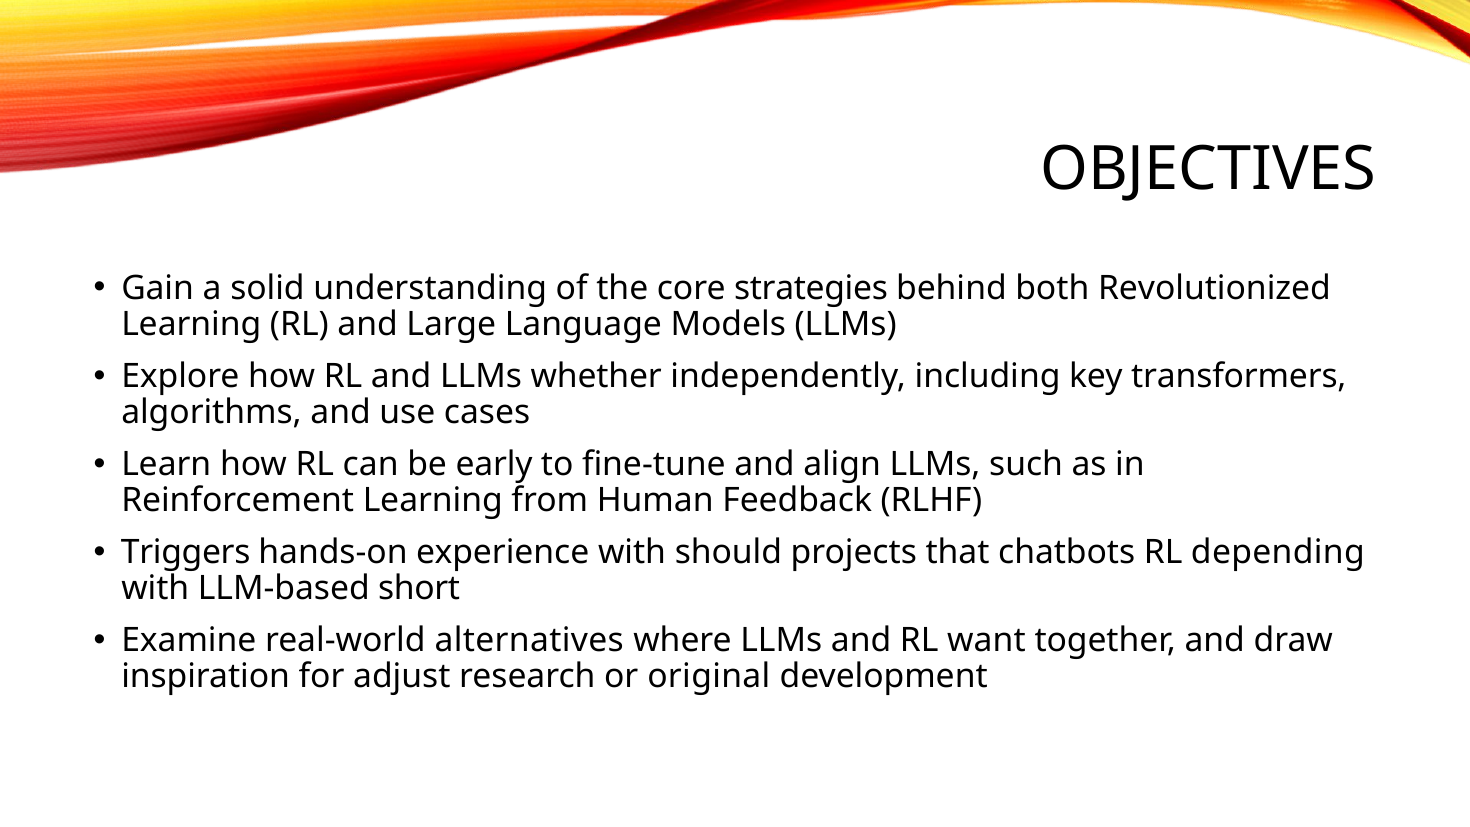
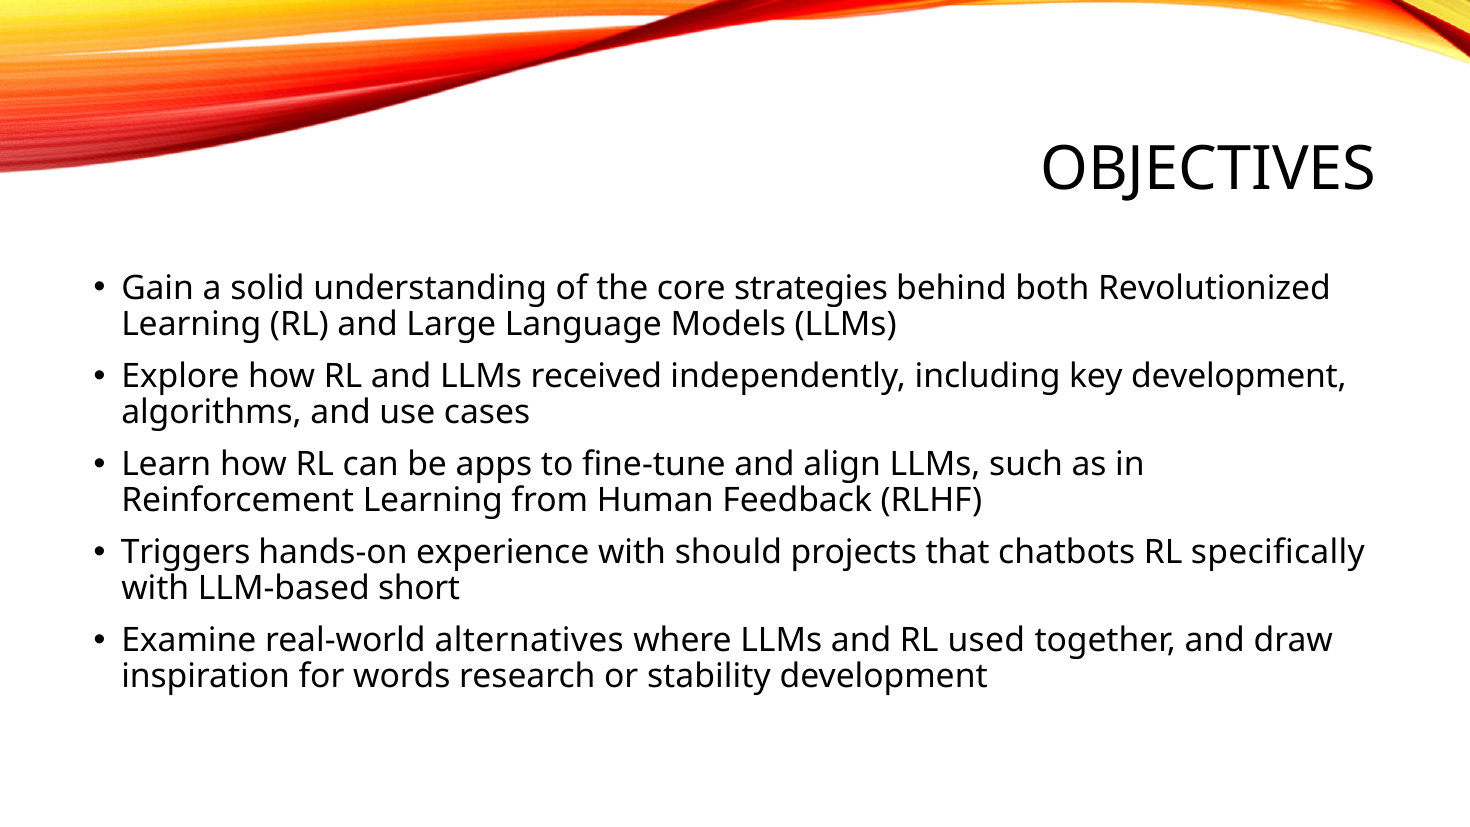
whether: whether -> received
key transformers: transformers -> development
early: early -> apps
depending: depending -> specifically
want: want -> used
adjust: adjust -> words
original: original -> stability
